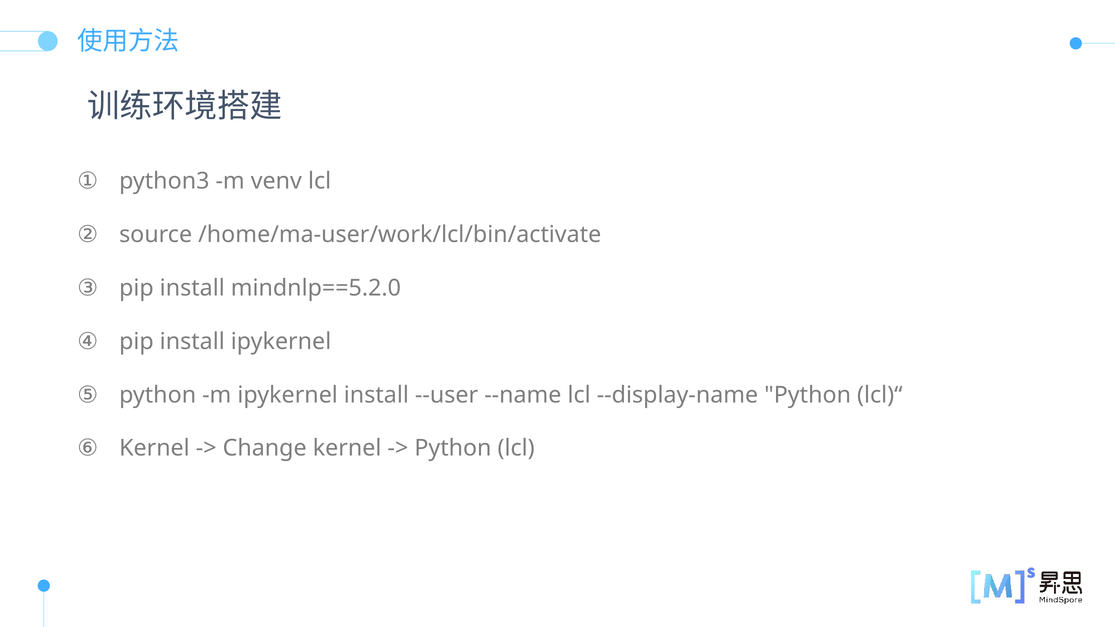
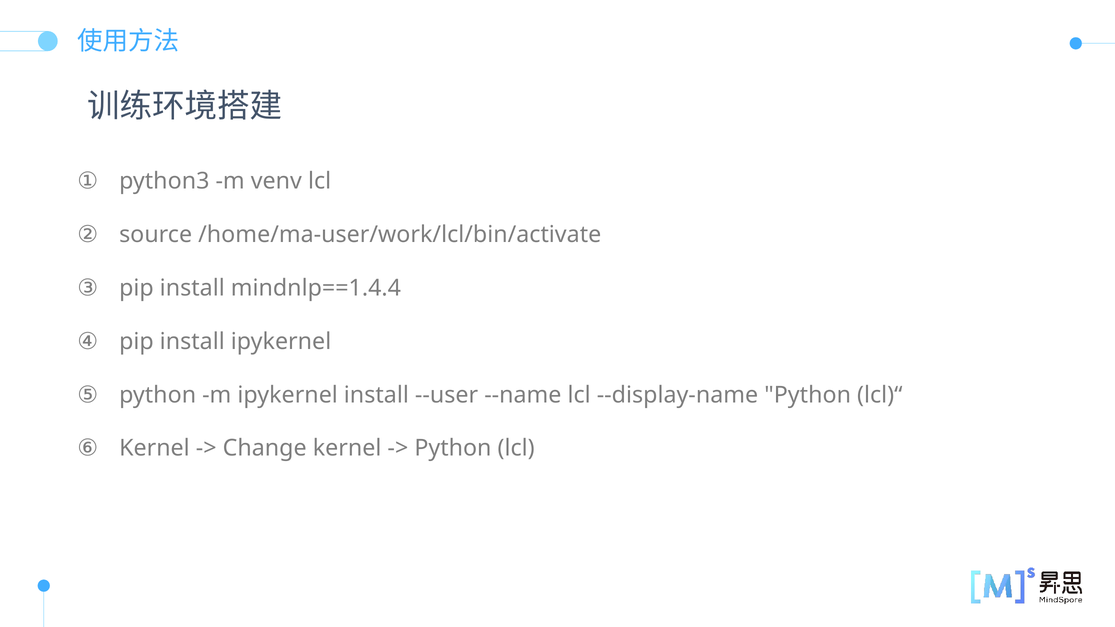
mindnlp==5.2.0: mindnlp==5.2.0 -> mindnlp==1.4.4
